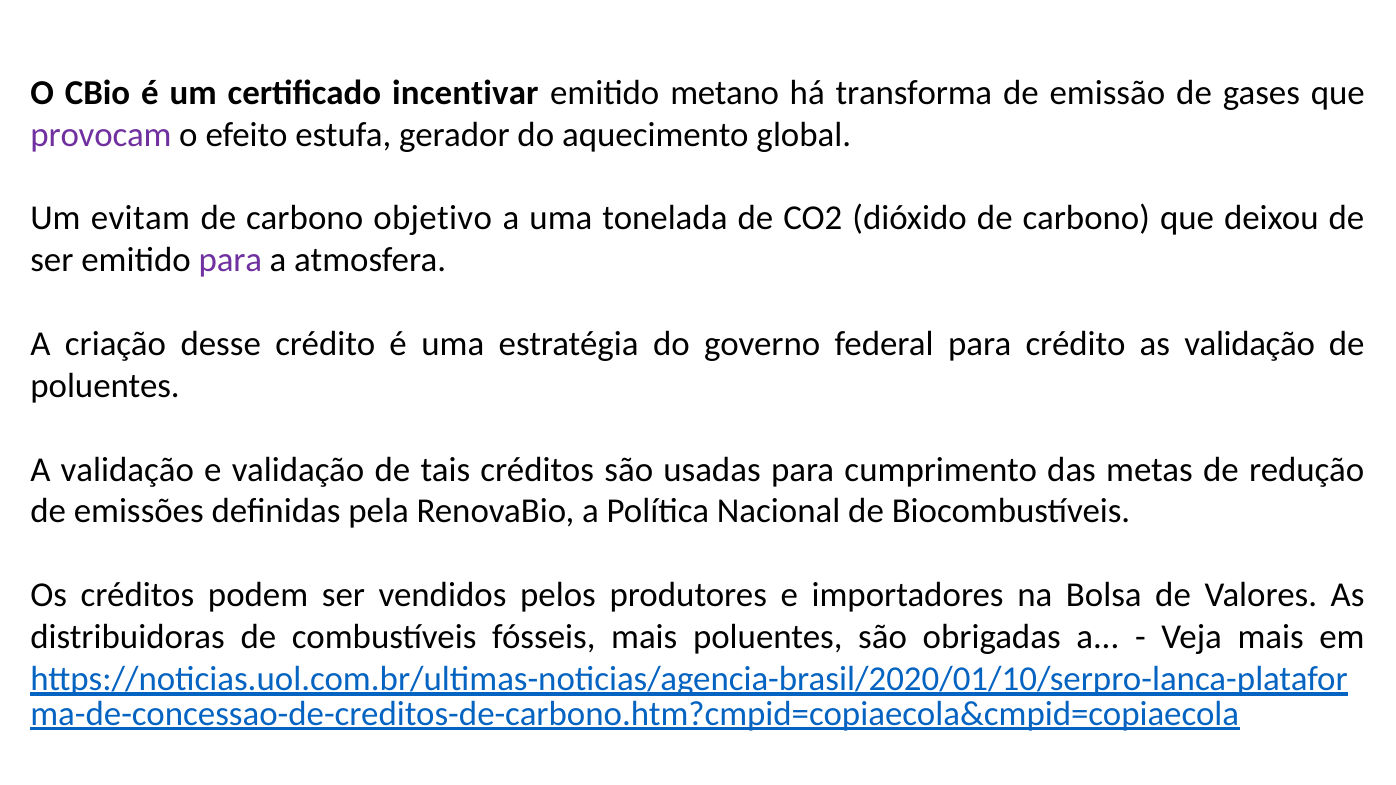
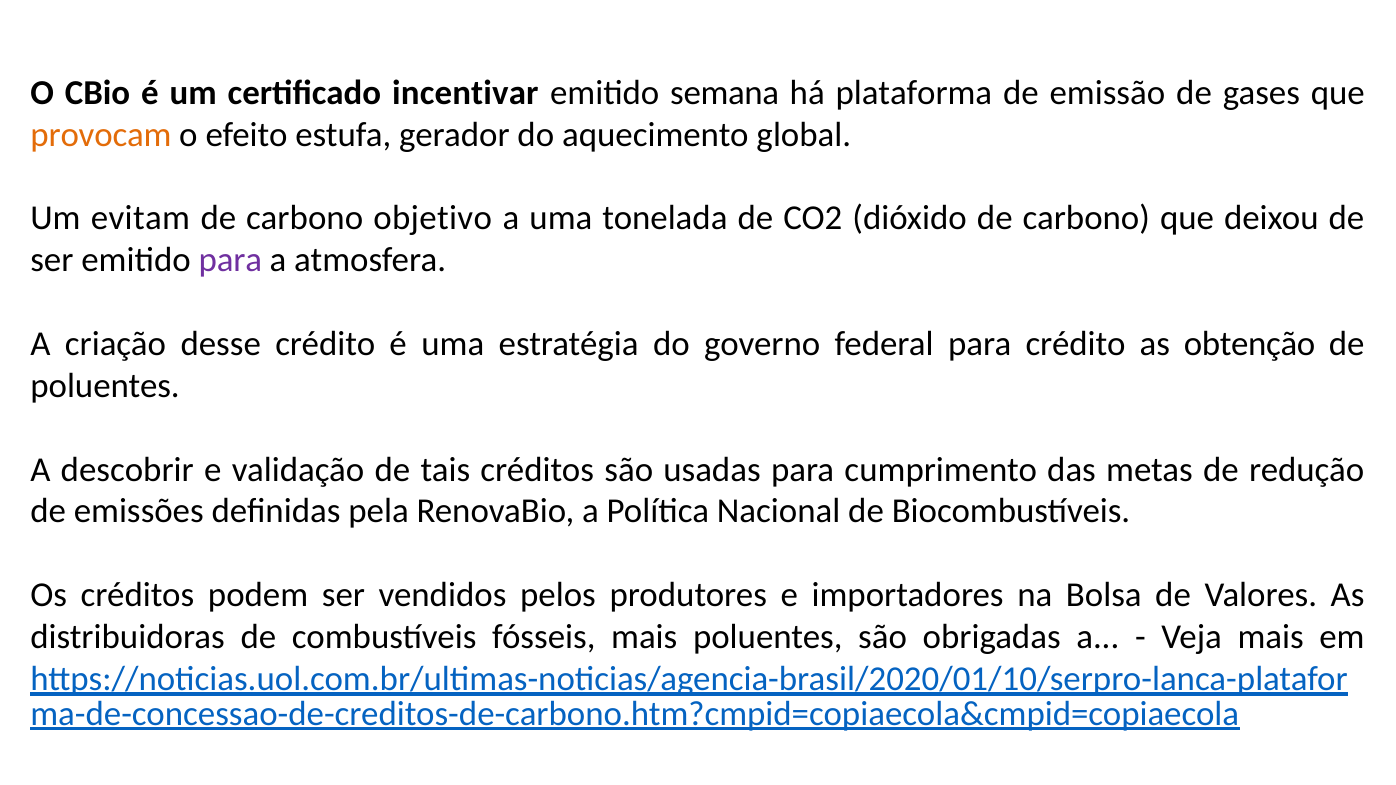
metano: metano -> semana
transforma: transforma -> plataforma
provocam colour: purple -> orange
as validação: validação -> obtenção
A validação: validação -> descobrir
